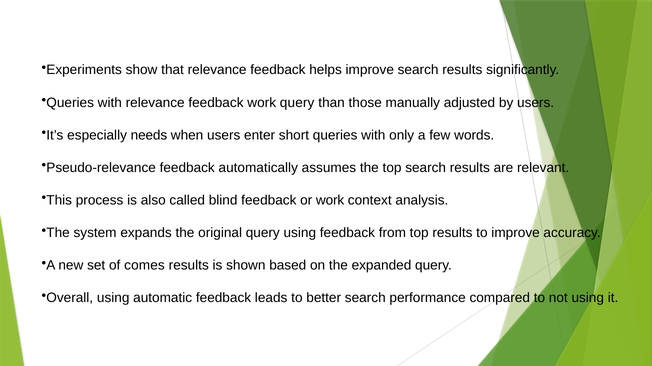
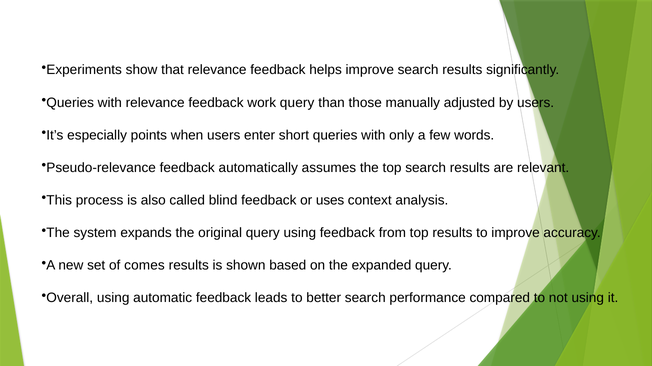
needs: needs -> points
or work: work -> uses
